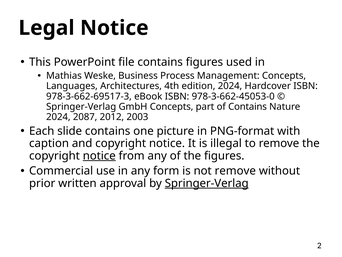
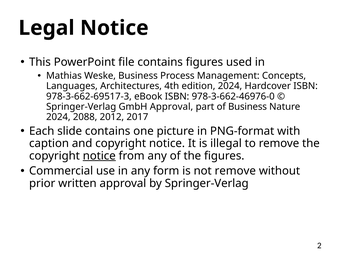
978-3-662-45053-0: 978-3-662-45053-0 -> 978-3-662-46976-0
GmbH Concepts: Concepts -> Approval
of Contains: Contains -> Business
2087: 2087 -> 2088
2003: 2003 -> 2017
Springer-Verlag at (207, 183) underline: present -> none
